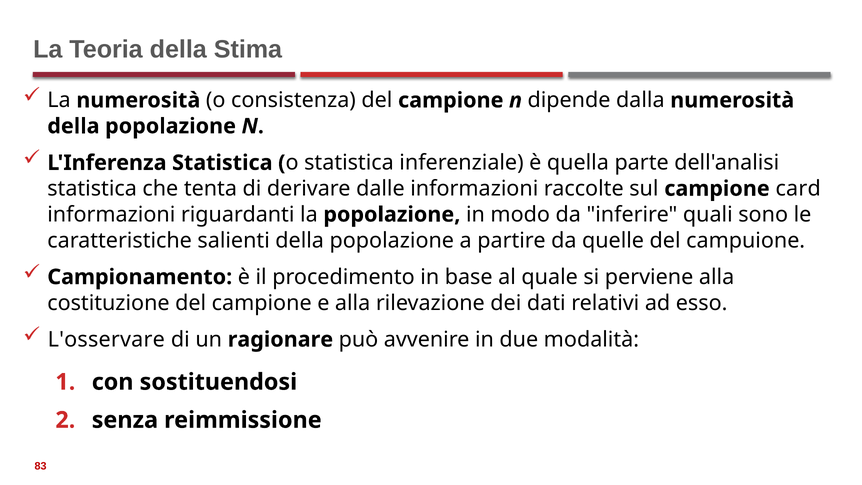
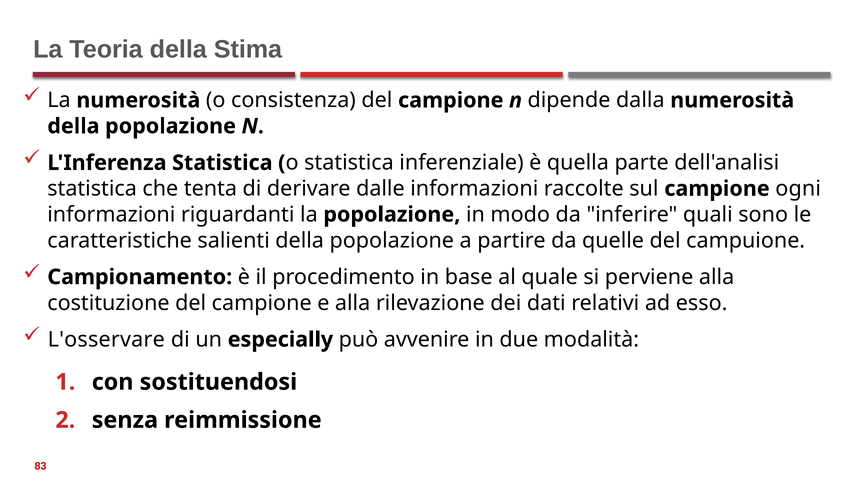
card: card -> ogni
ragionare: ragionare -> especially
